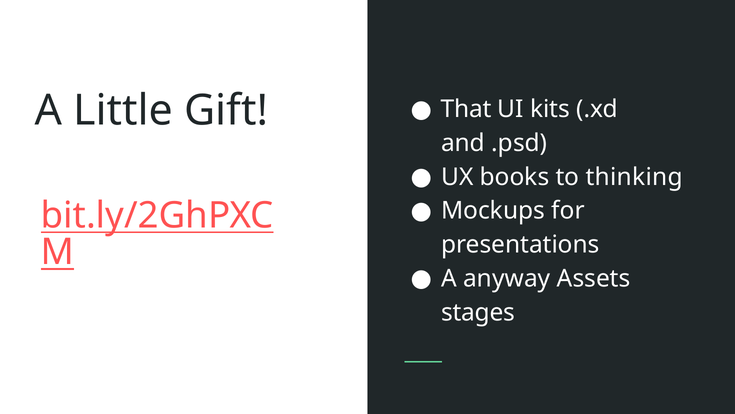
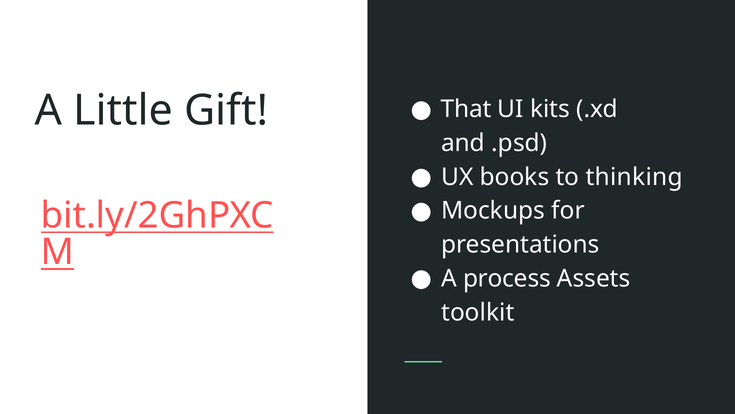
anyway: anyway -> process
stages: stages -> toolkit
